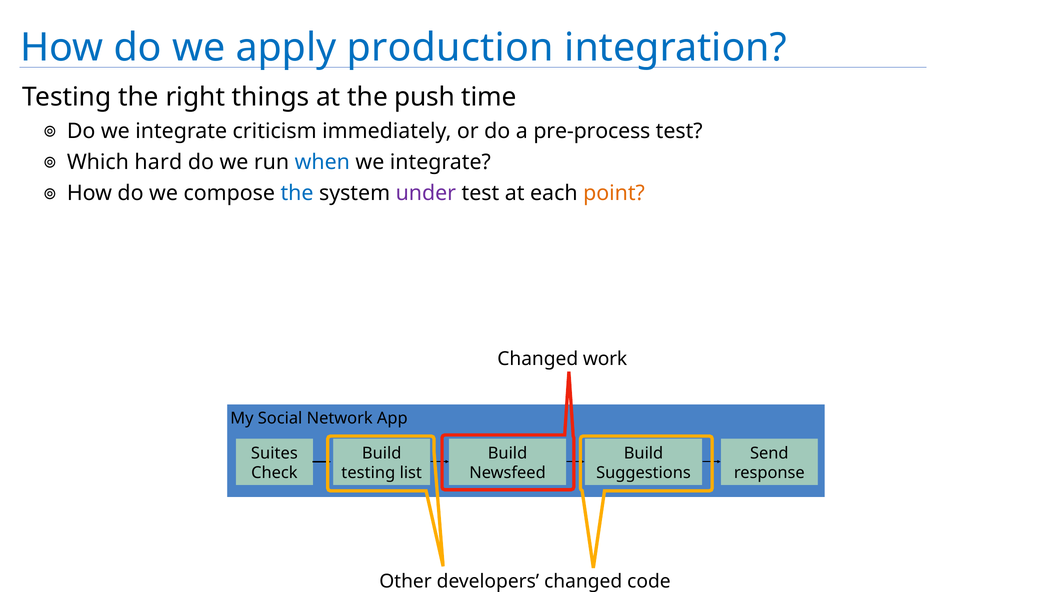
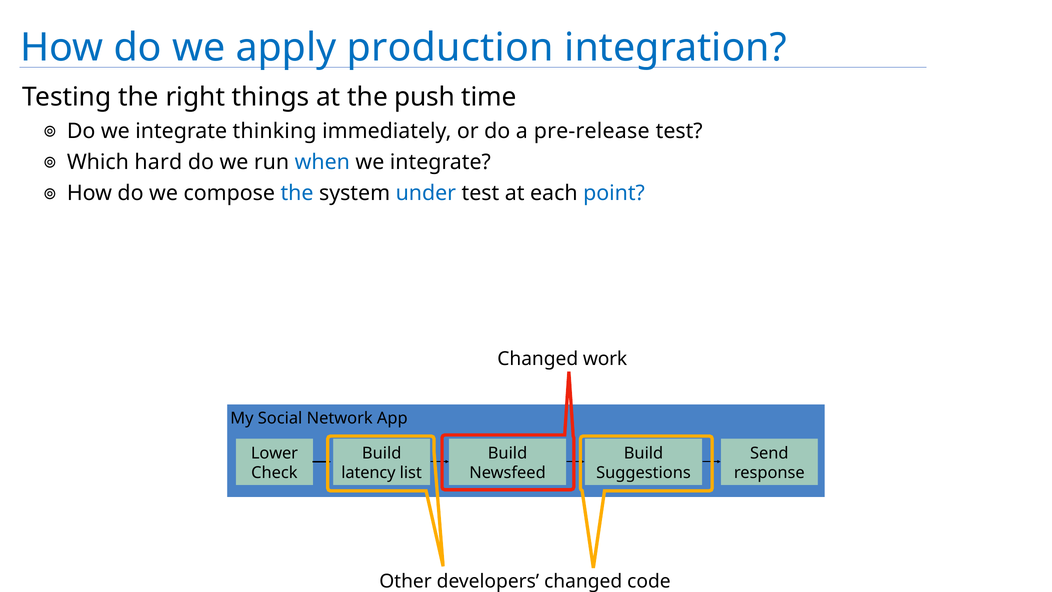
criticism: criticism -> thinking
pre-process: pre-process -> pre-release
under colour: purple -> blue
point colour: orange -> blue
Suites: Suites -> Lower
testing at (368, 473): testing -> latency
